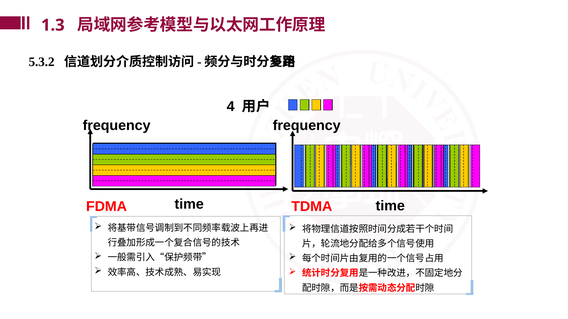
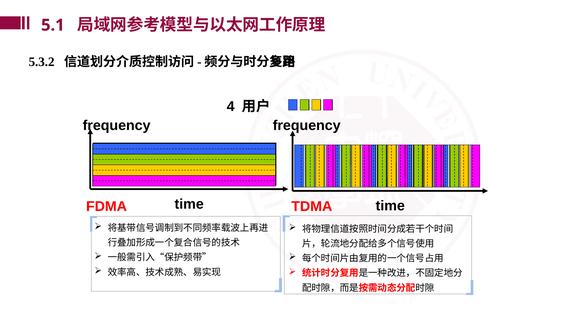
1.3: 1.3 -> 5.1
